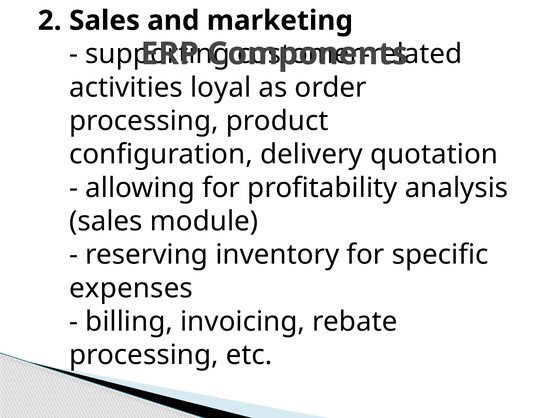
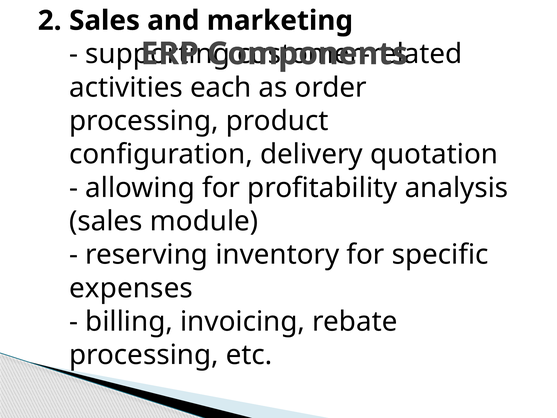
loyal: loyal -> each
